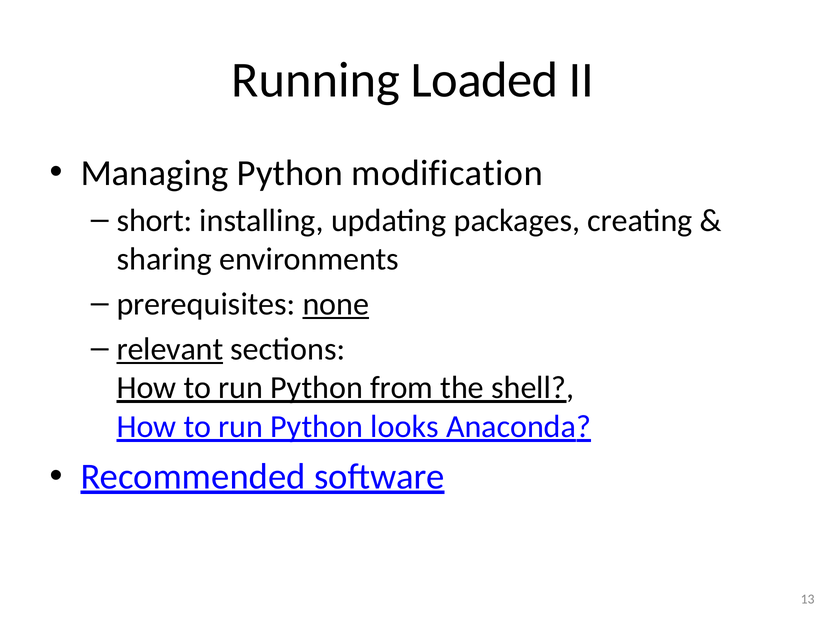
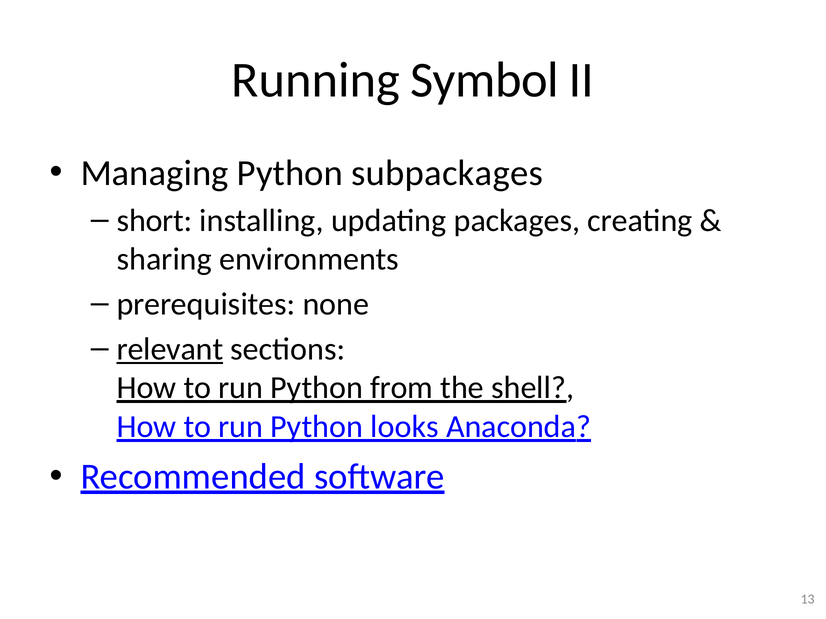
Loaded: Loaded -> Symbol
modification: modification -> subpackages
none underline: present -> none
